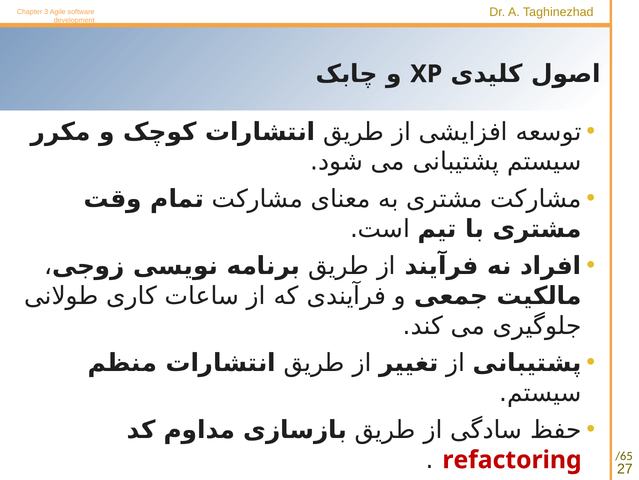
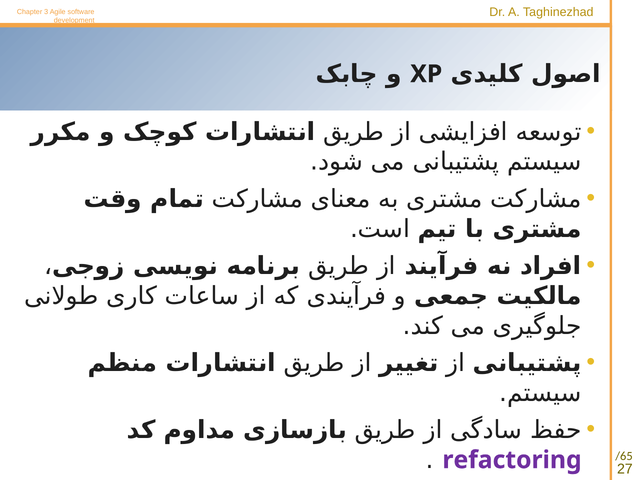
refactoring colour: red -> purple
